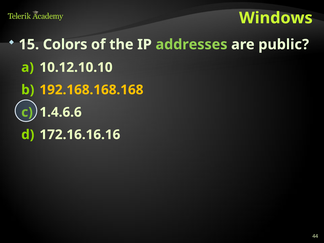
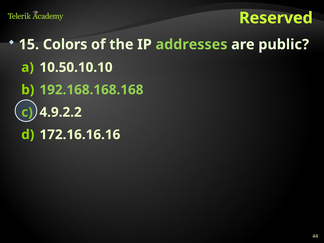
Windows: Windows -> Reserved
10.12.10.10: 10.12.10.10 -> 10.50.10.10
192.168.168.168 colour: yellow -> light green
1.4.6.6: 1.4.6.6 -> 4.9.2.2
